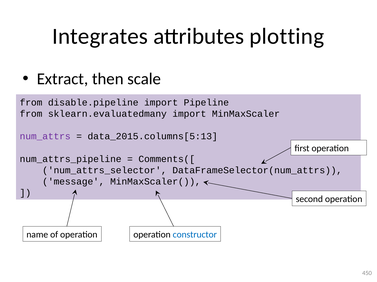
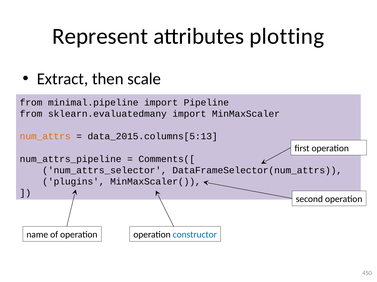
Integrates: Integrates -> Represent
disable.pipeline: disable.pipeline -> minimal.pipeline
num_attrs colour: purple -> orange
message: message -> plugins
